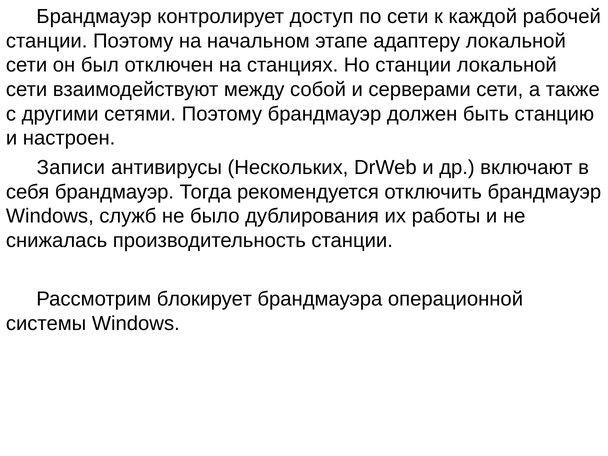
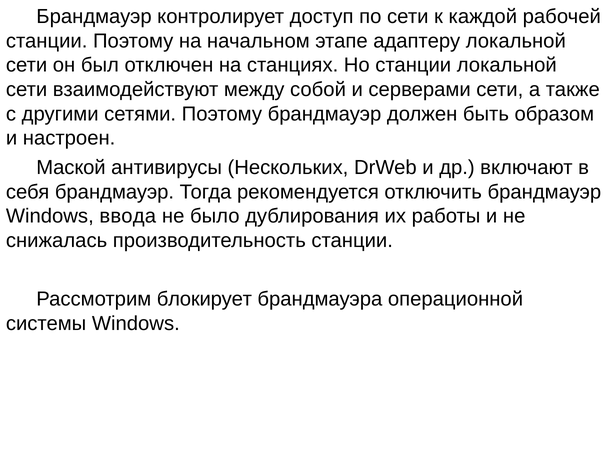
станцию: станцию -> образом
Записи: Записи -> Маской
служб: служб -> ввода
